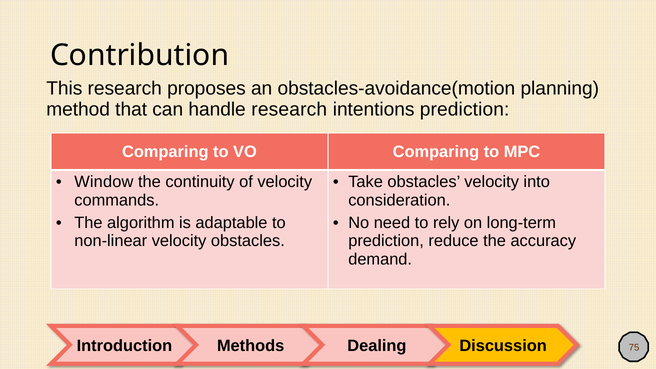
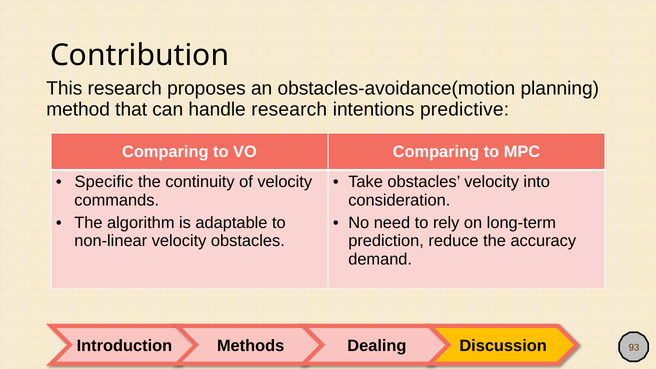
intentions prediction: prediction -> predictive
Window: Window -> Specific
75: 75 -> 93
